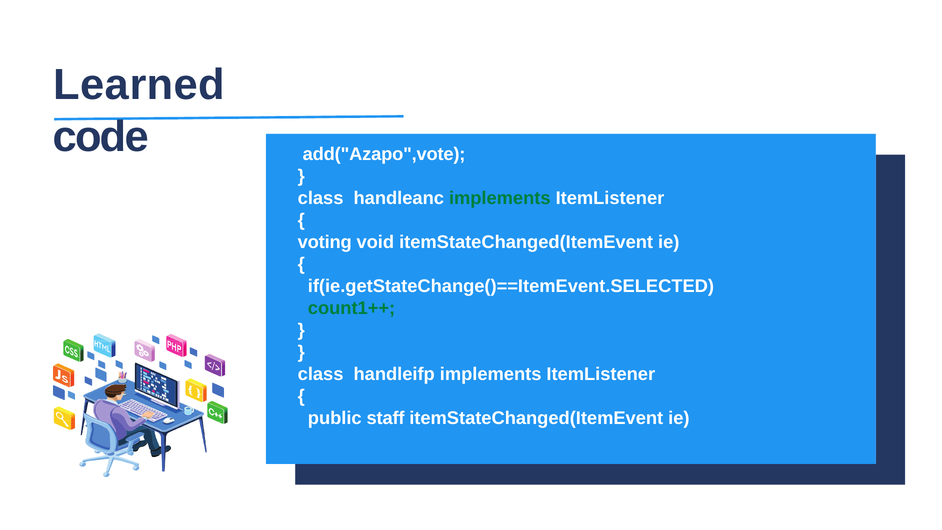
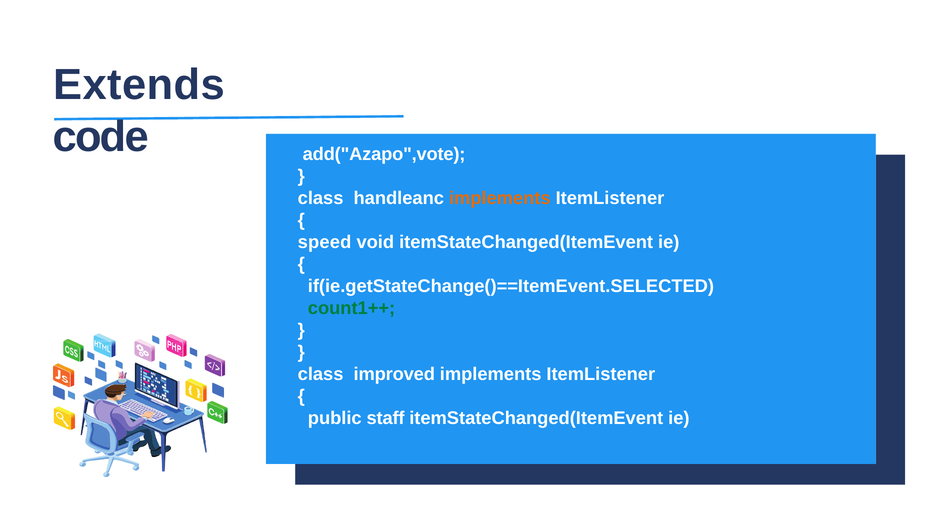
Learned: Learned -> Extends
implements at (500, 198) colour: green -> orange
voting: voting -> speed
handleifp: handleifp -> improved
